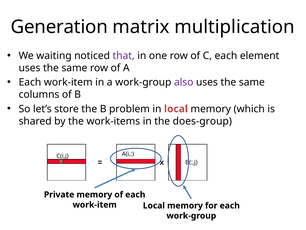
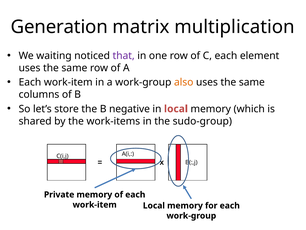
also colour: purple -> orange
problem: problem -> negative
does-group: does-group -> sudo-group
